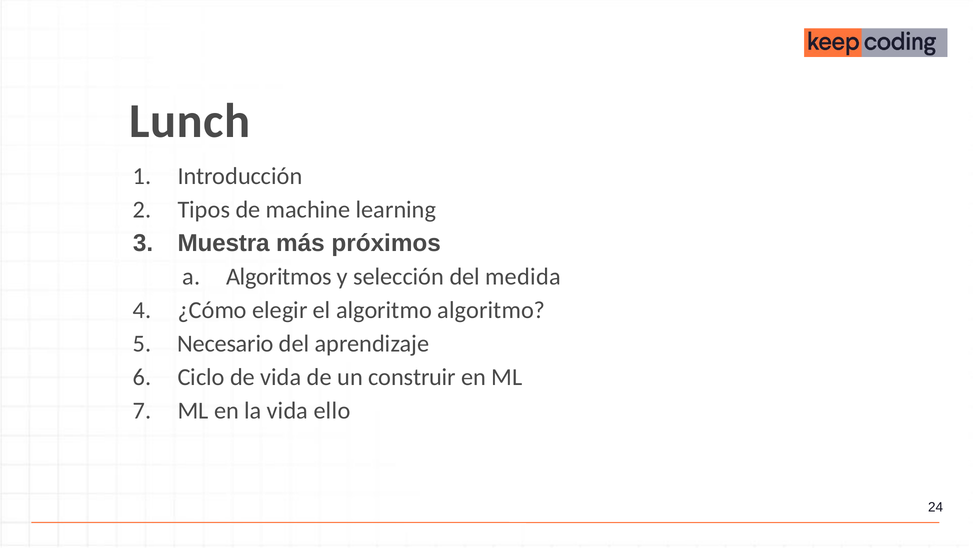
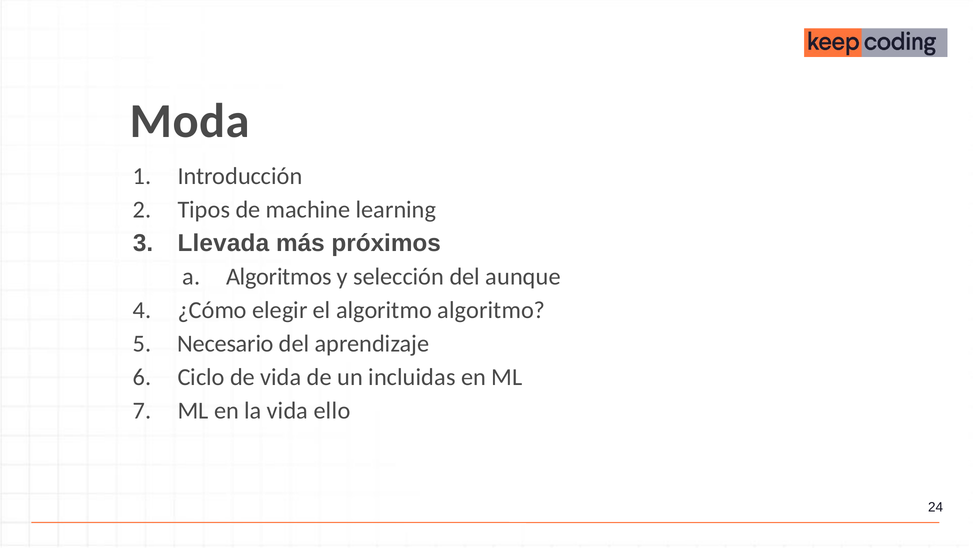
Lunch: Lunch -> Moda
Muestra: Muestra -> Llevada
medida: medida -> aunque
construir: construir -> incluidas
